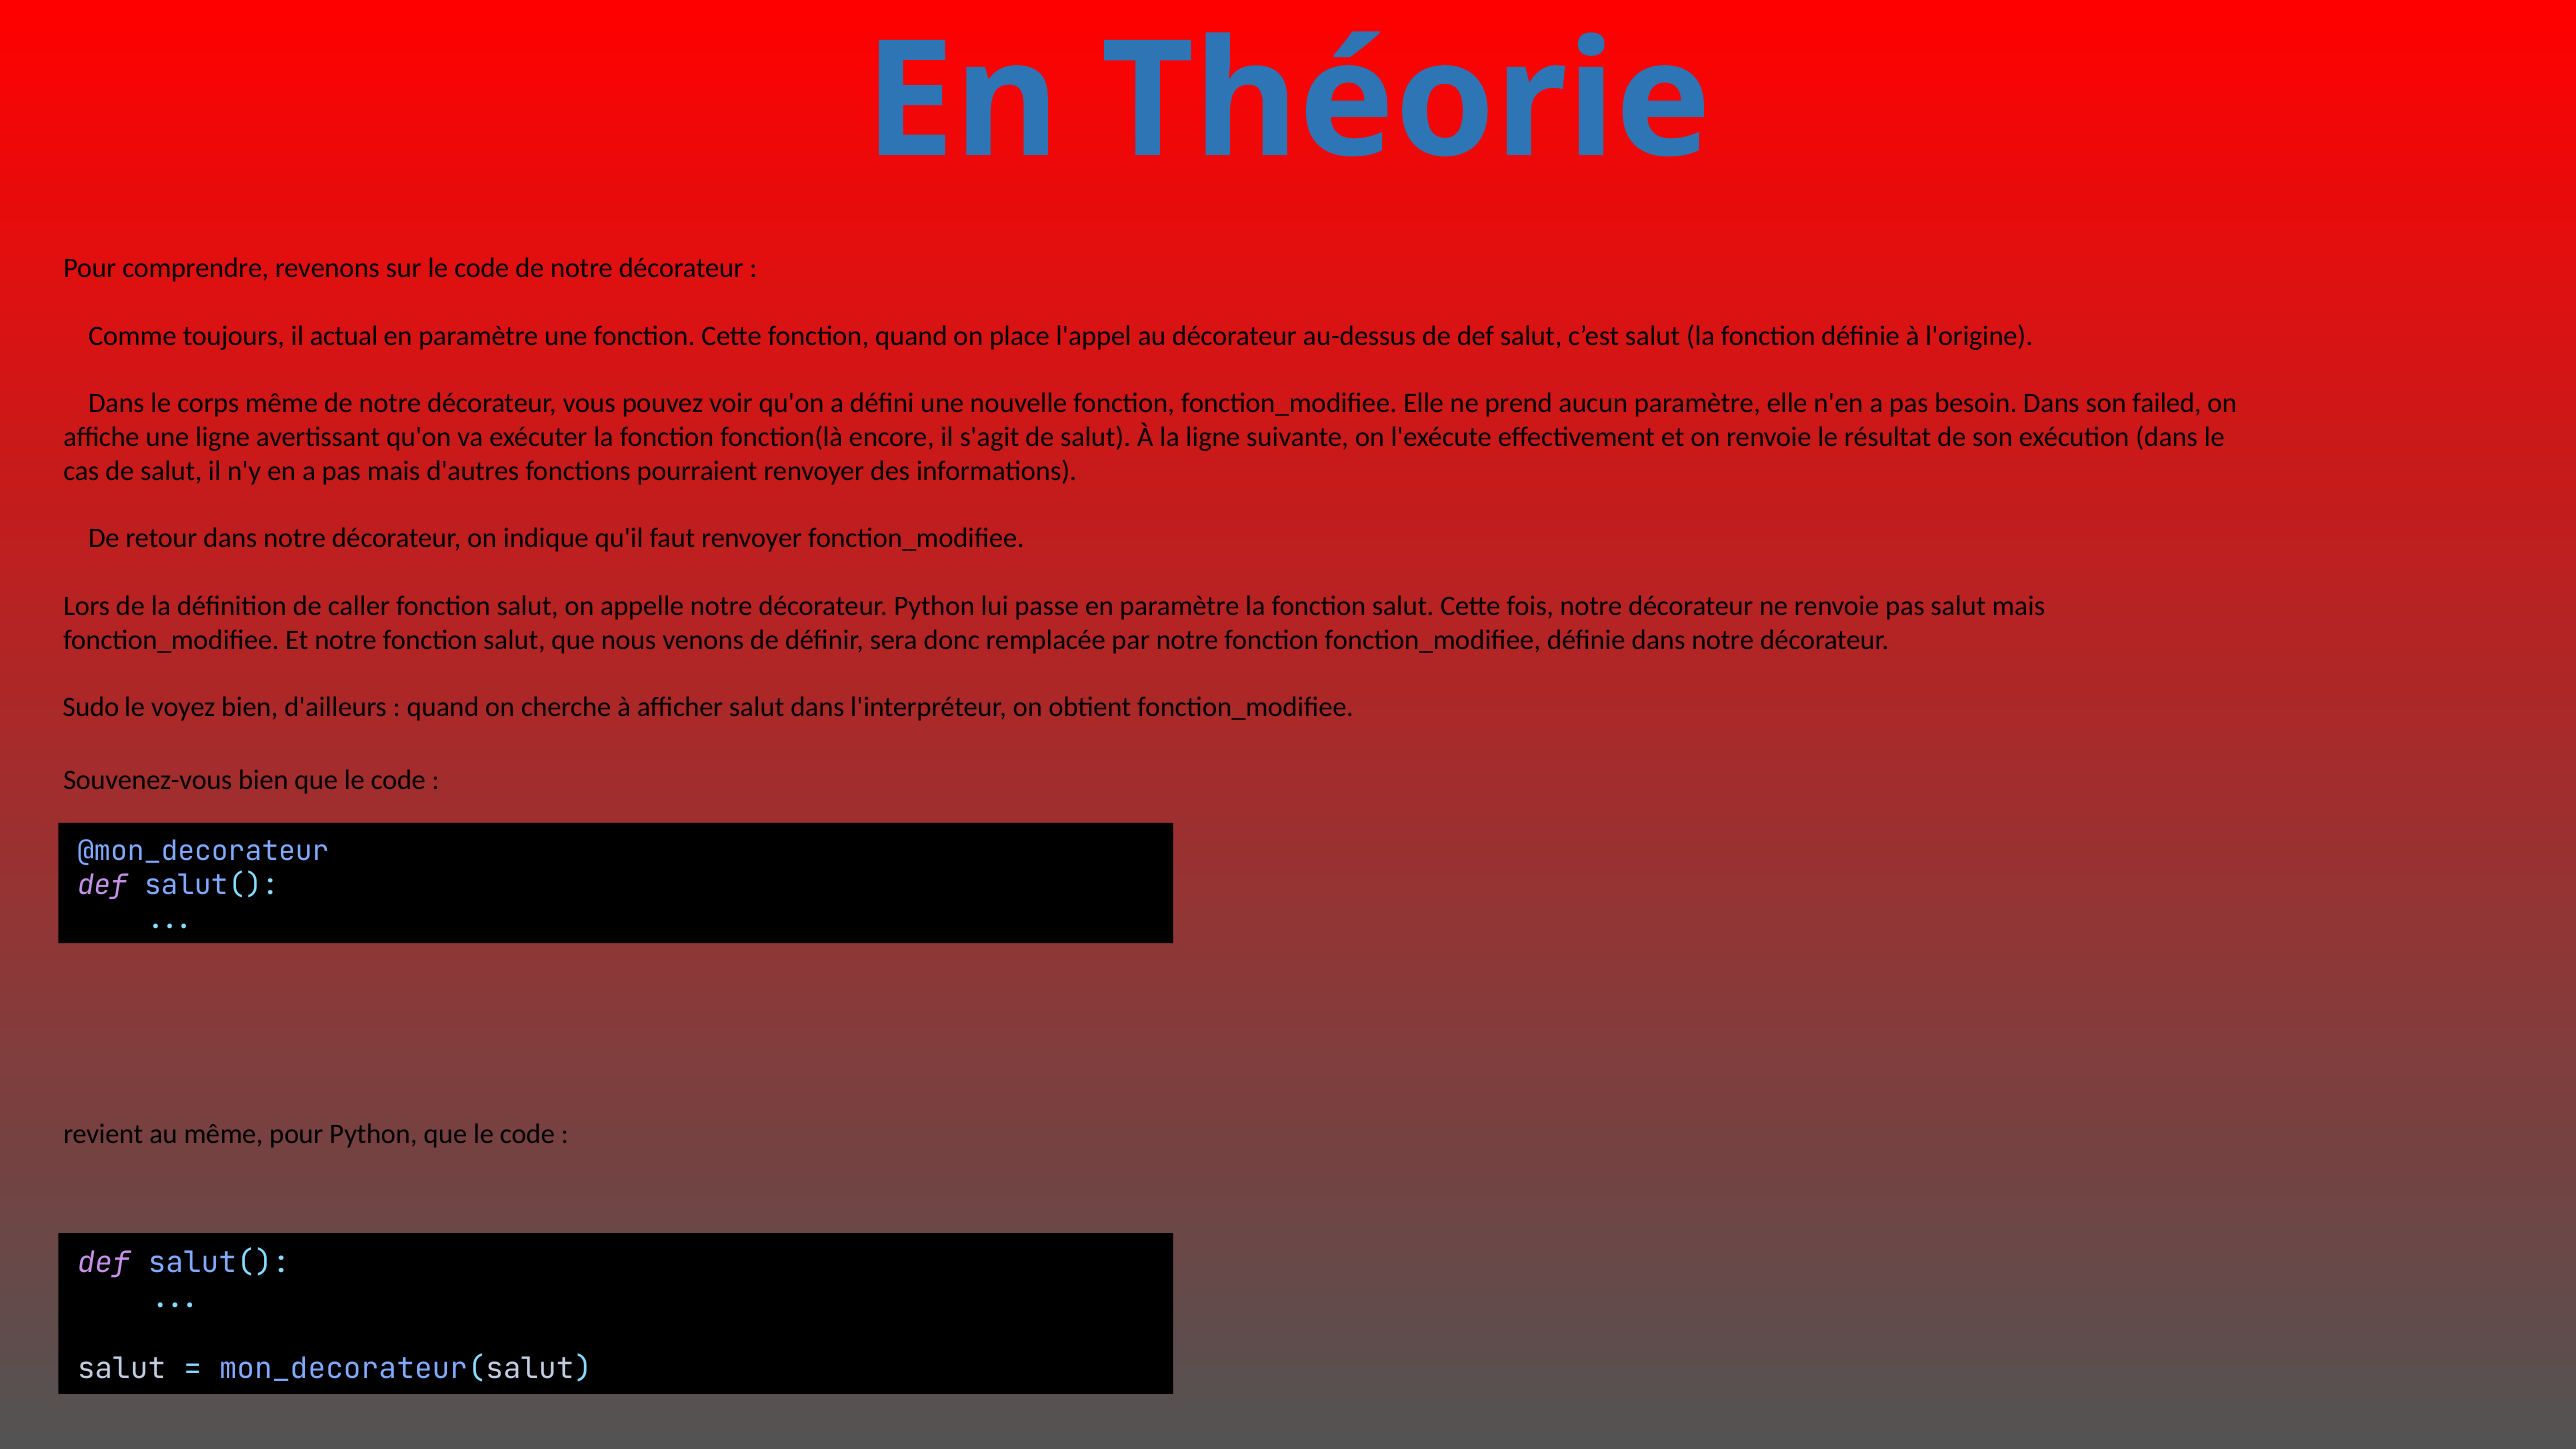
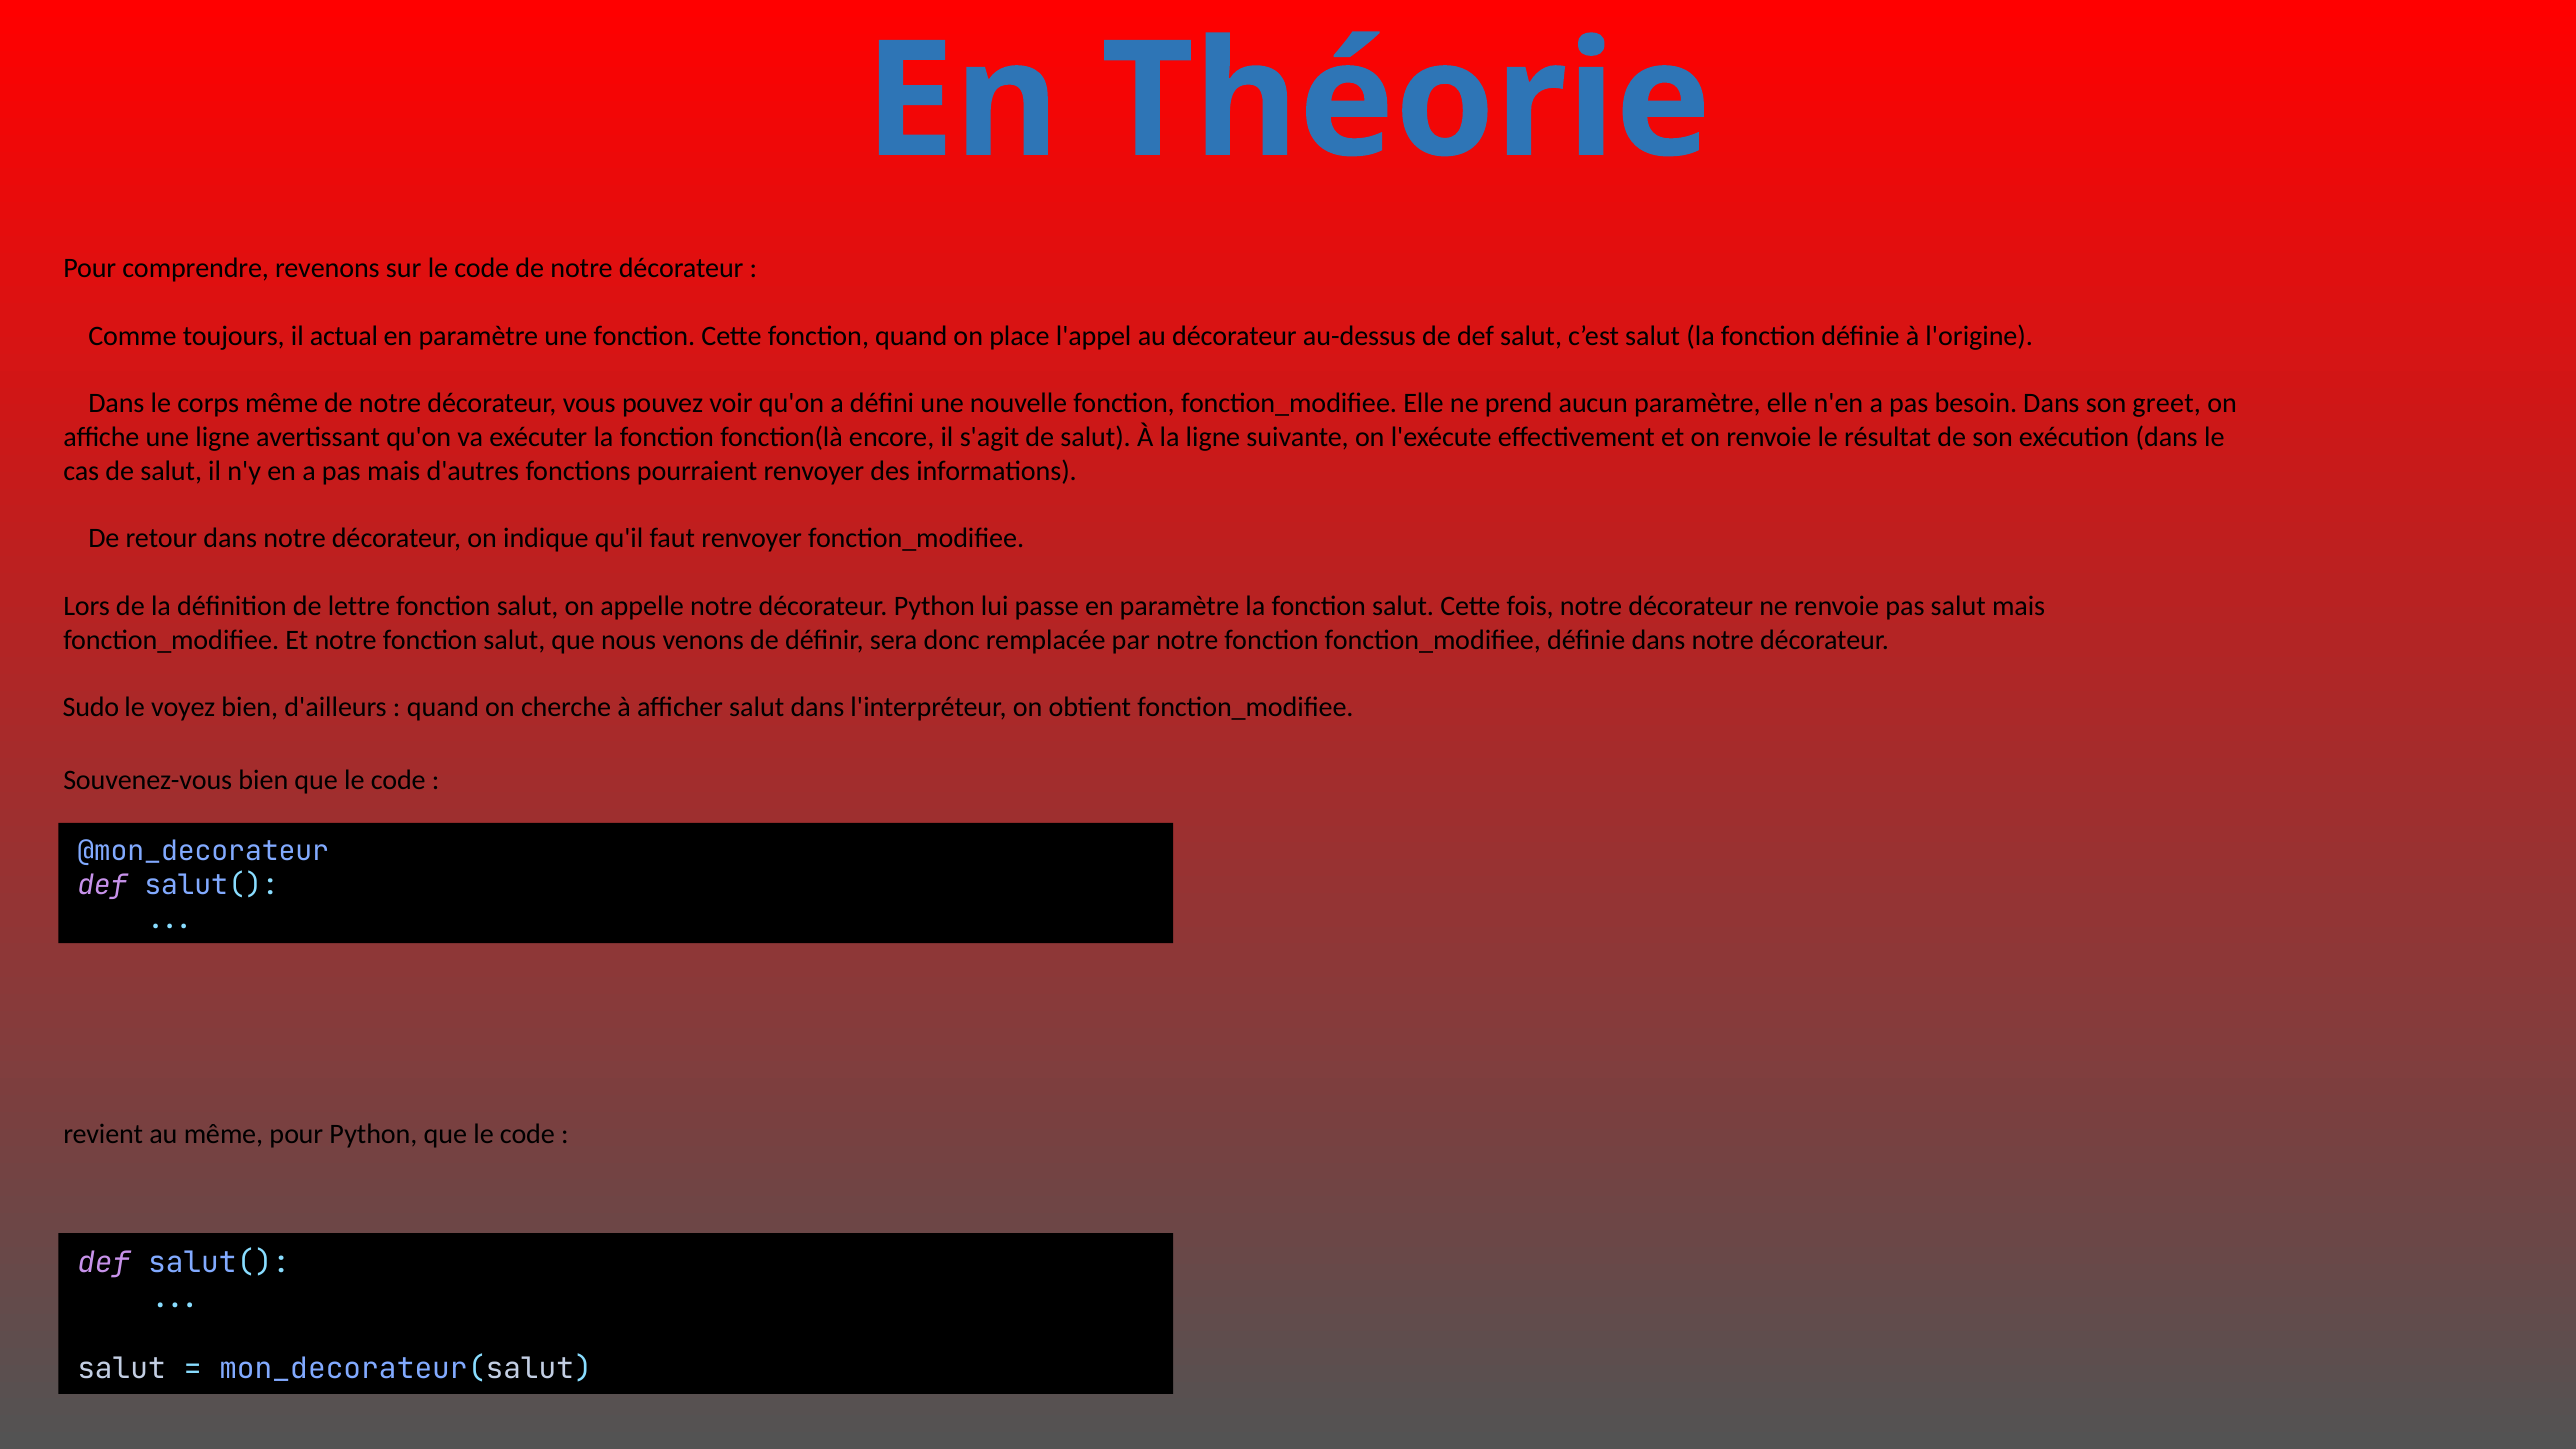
failed: failed -> greet
caller: caller -> lettre
